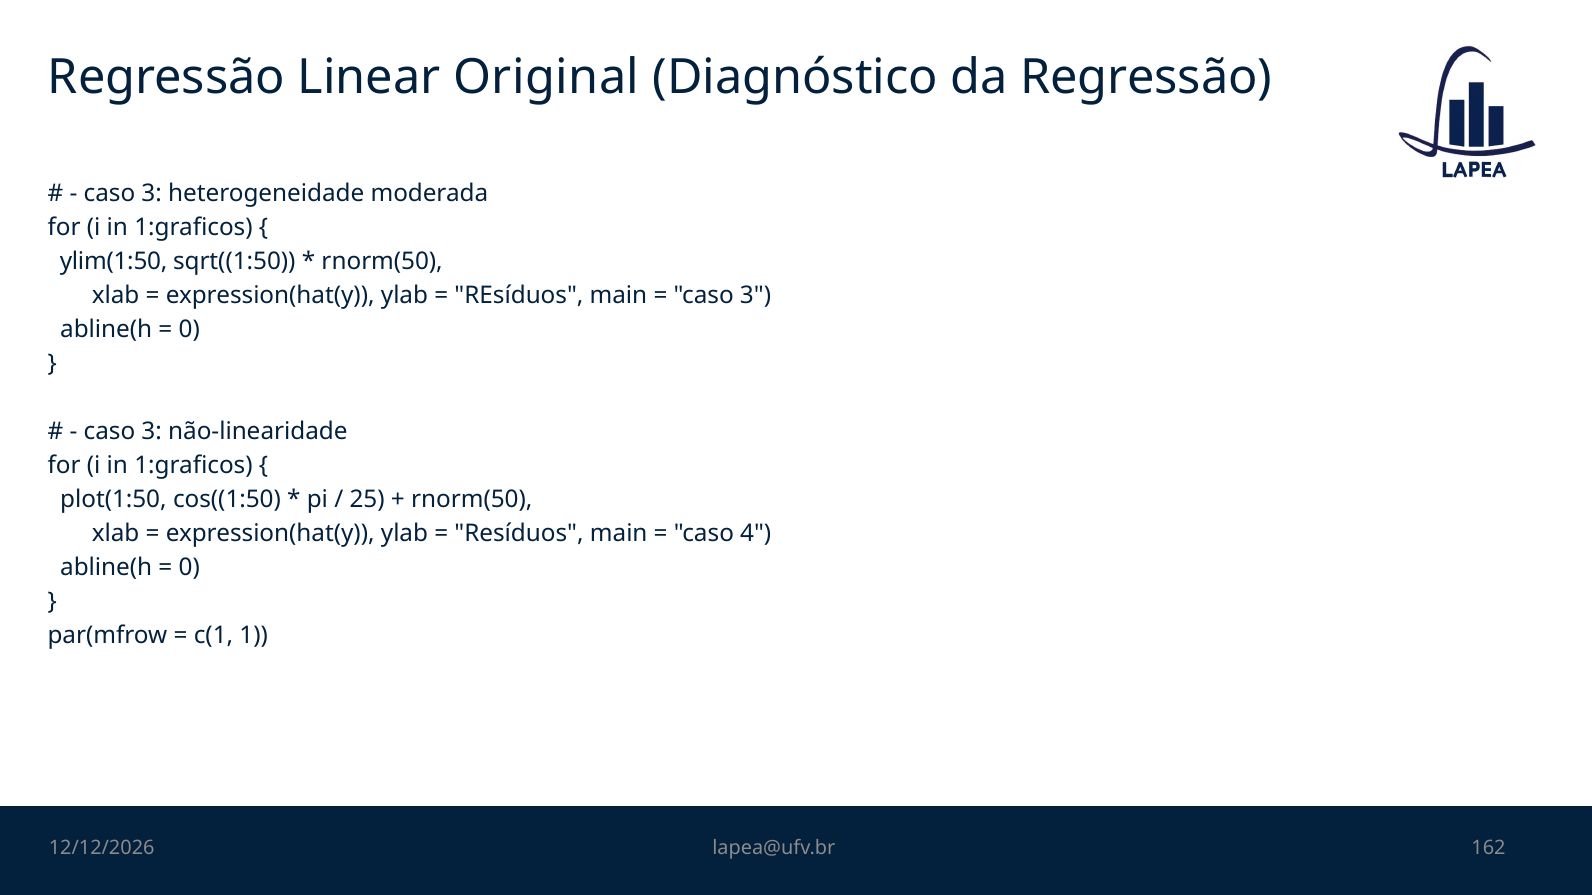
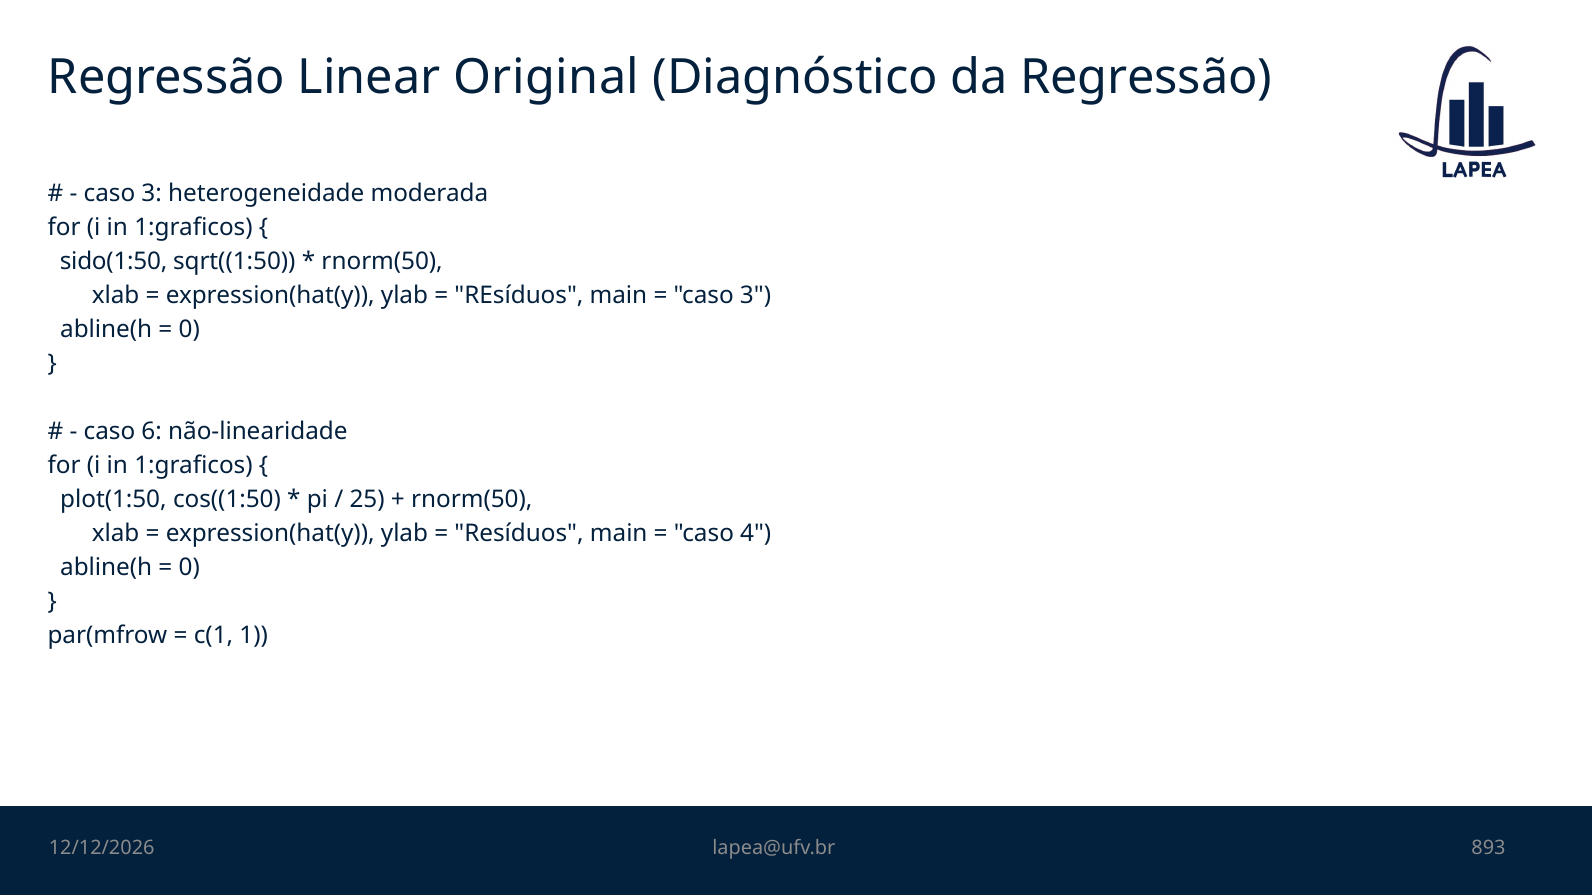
ylim(1:50: ylim(1:50 -> sido(1:50
3 at (152, 432): 3 -> 6
162: 162 -> 893
